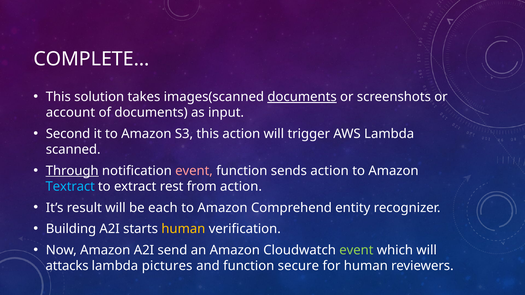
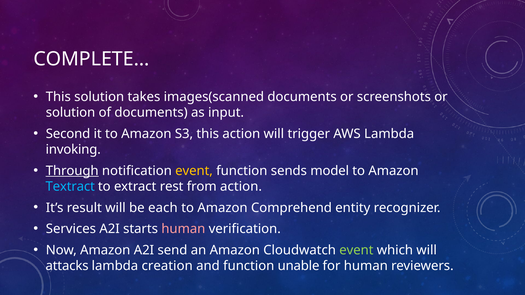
documents at (302, 97) underline: present -> none
account at (70, 113): account -> solution
scanned: scanned -> invoking
event at (194, 171) colour: pink -> yellow
sends action: action -> model
Building: Building -> Services
human at (183, 229) colour: yellow -> pink
pictures: pictures -> creation
secure: secure -> unable
